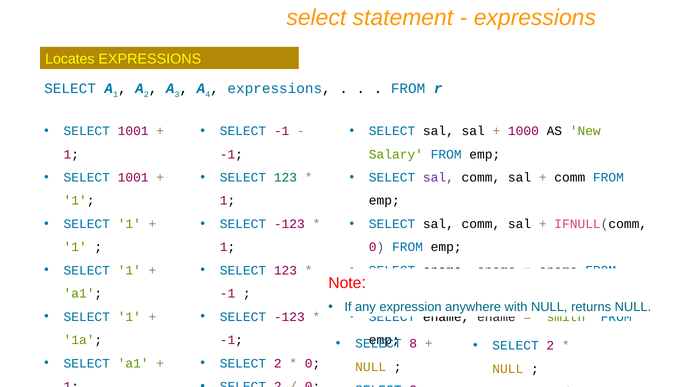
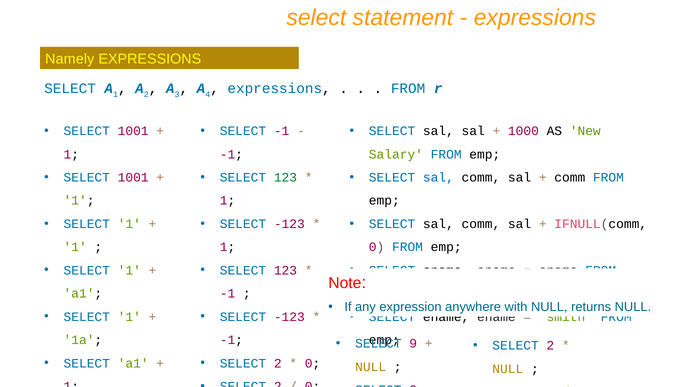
Locates: Locates -> Namely
sal at (438, 177) colour: purple -> blue
8: 8 -> 9
